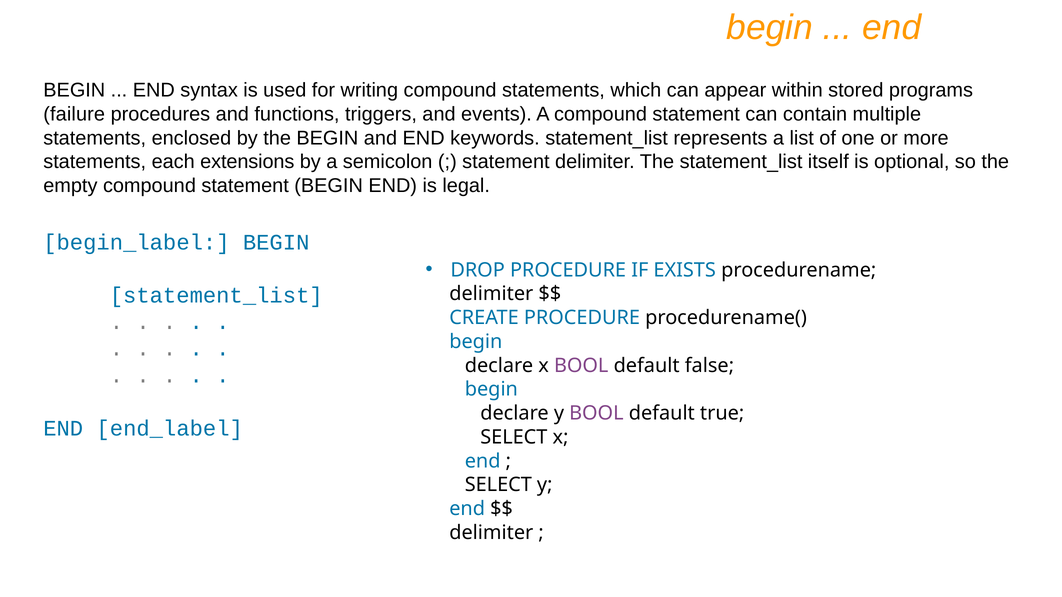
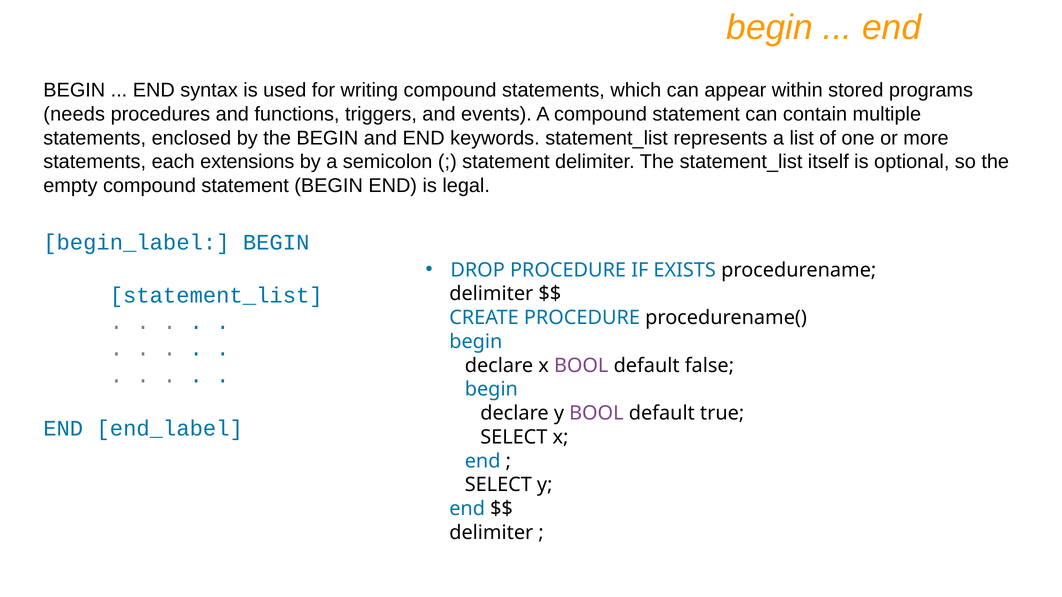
failure: failure -> needs
